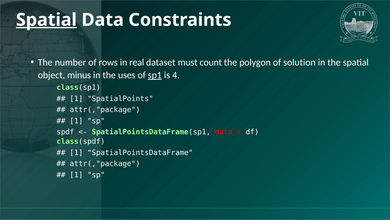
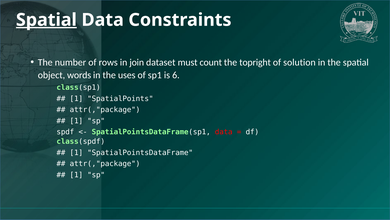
real: real -> join
polygon: polygon -> topright
minus: minus -> words
sp1 underline: present -> none
4: 4 -> 6
